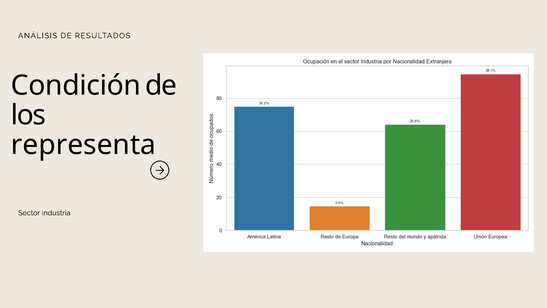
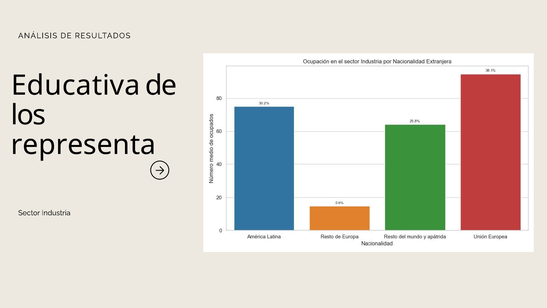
Condición: Condición -> Educativa
